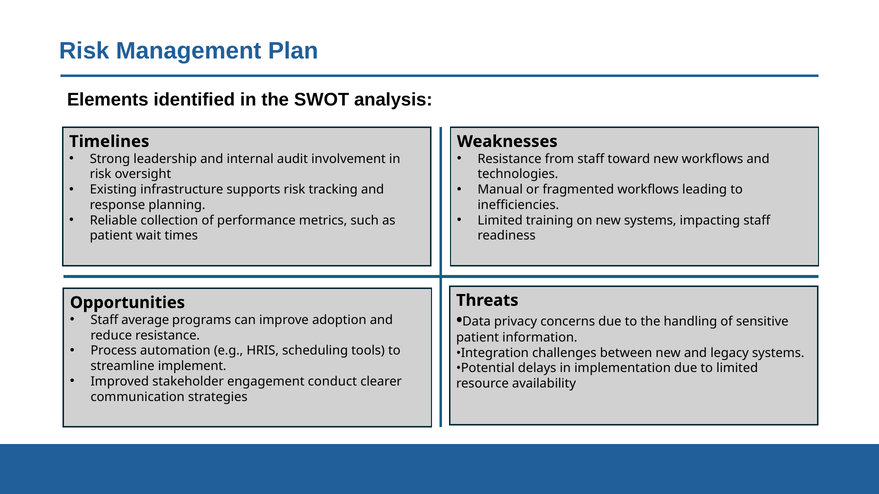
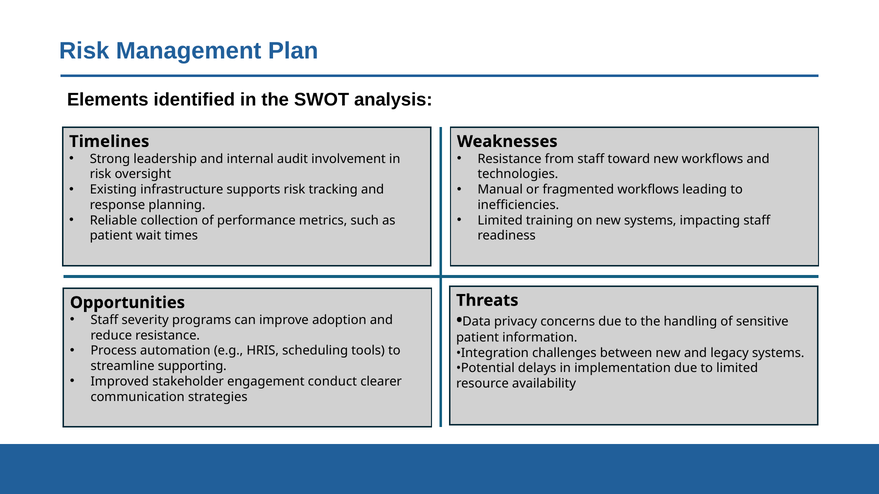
average: average -> severity
implement: implement -> supporting
